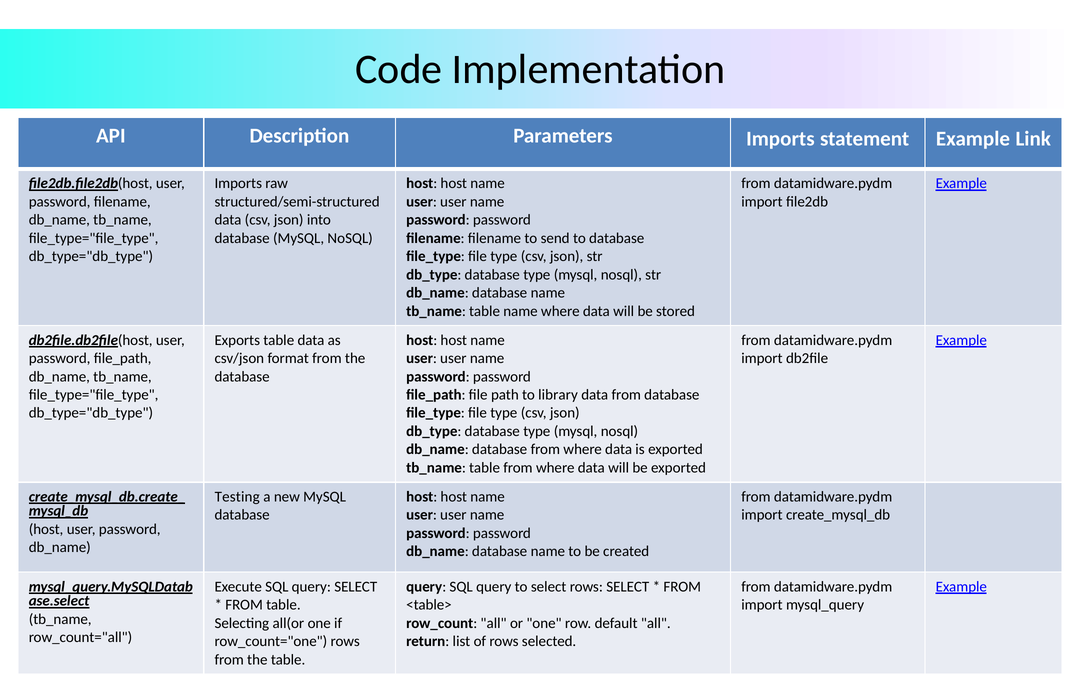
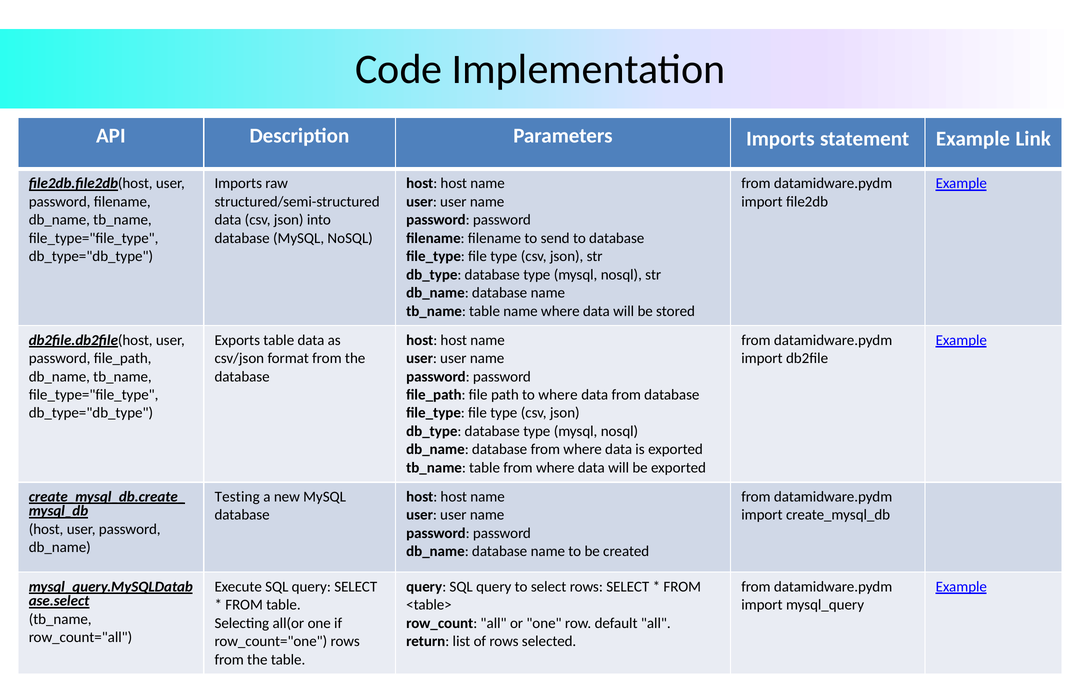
to library: library -> where
